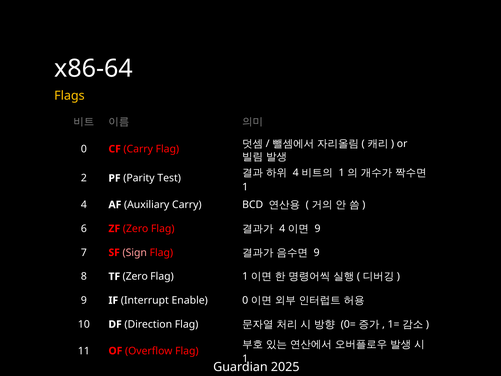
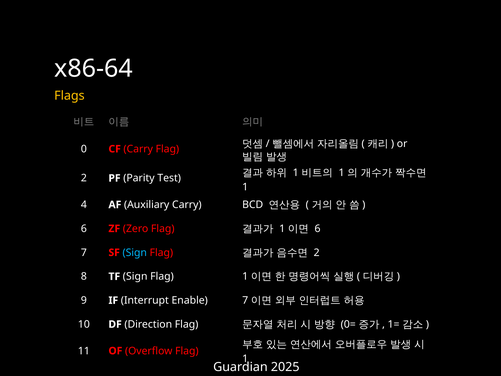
4 at (296, 173): 4 -> 1
4 at (282, 229): 4 -> 1
9 at (318, 229): 9 -> 6
Sign at (135, 252) colour: pink -> light blue
9 at (317, 252): 9 -> 2
TF Zero: Zero -> Sign
Enable 0: 0 -> 7
